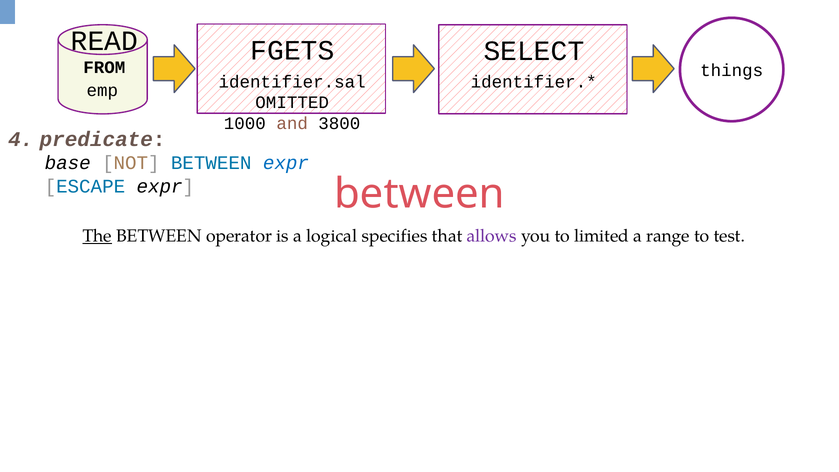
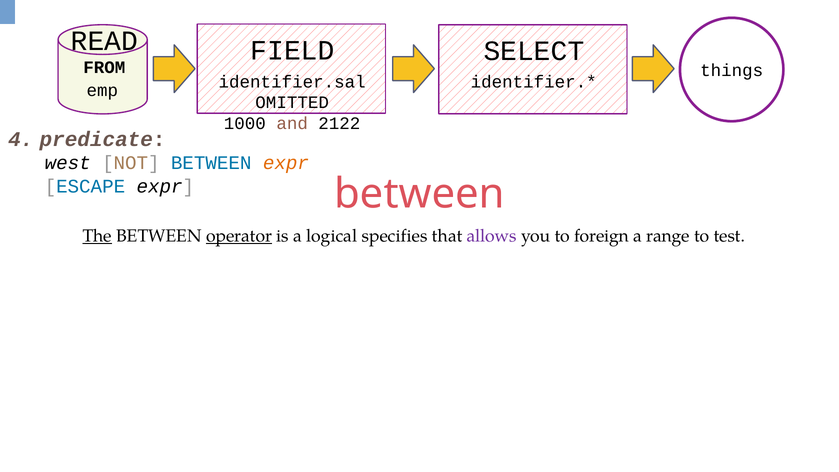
FGETS: FGETS -> FIELD
3800: 3800 -> 2122
base: base -> west
expr at (286, 163) colour: blue -> orange
operator underline: none -> present
limited: limited -> foreign
